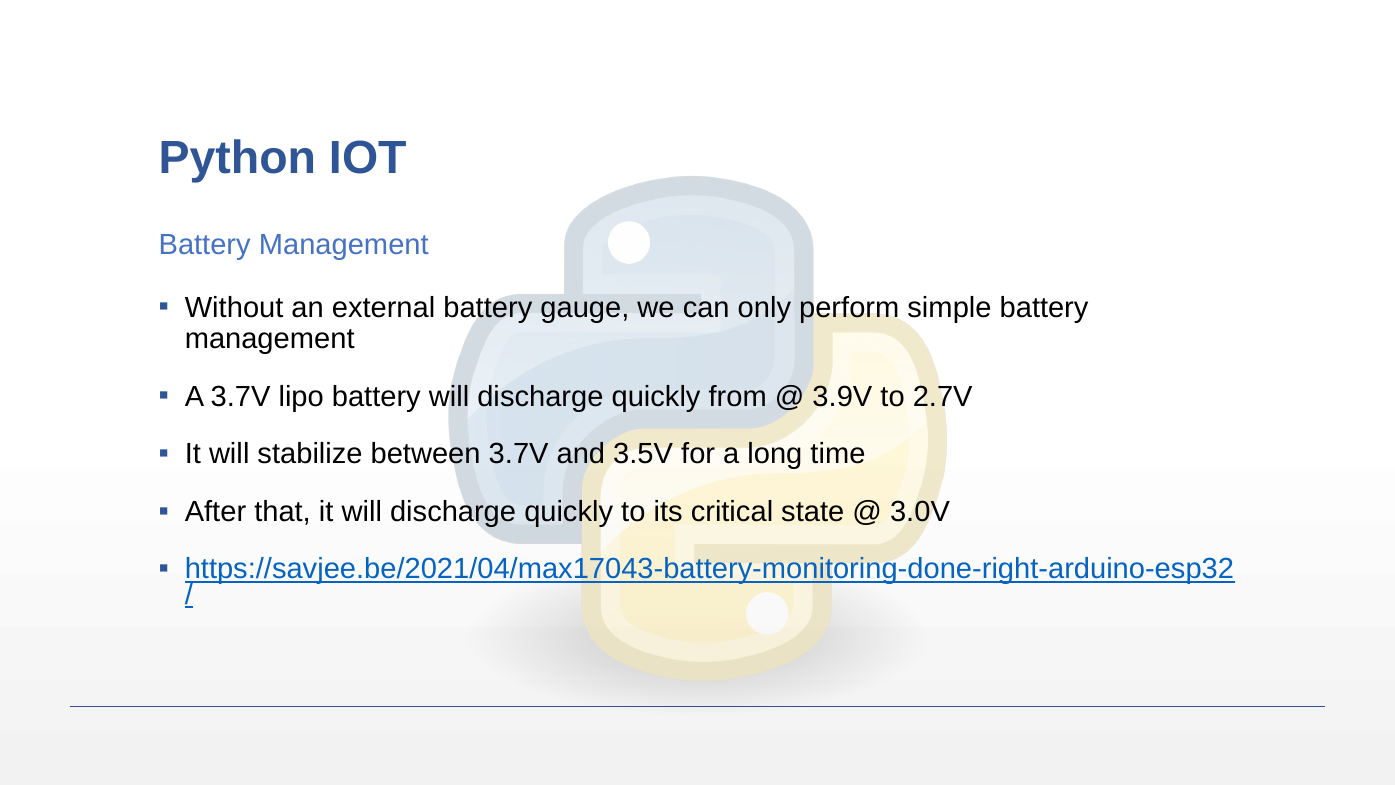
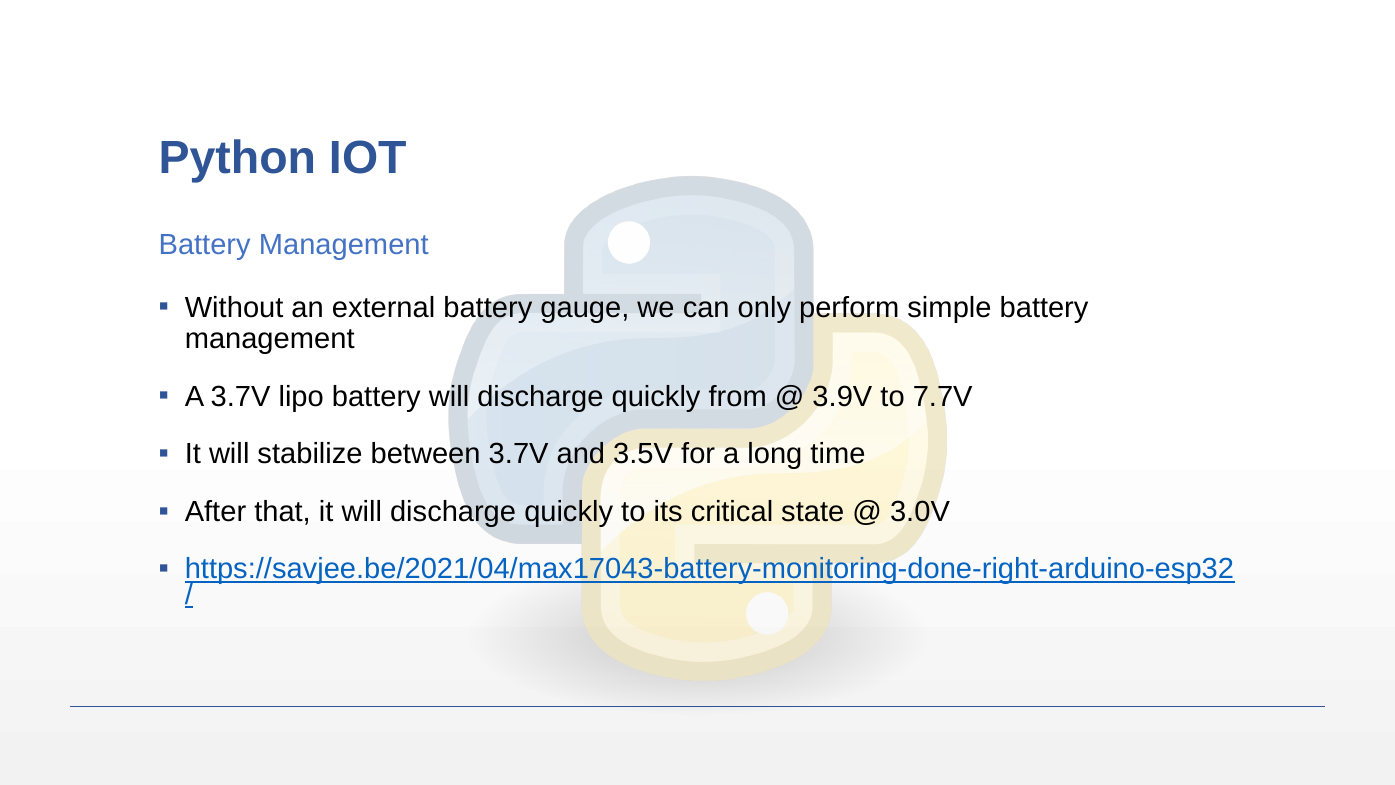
2.7V: 2.7V -> 7.7V
